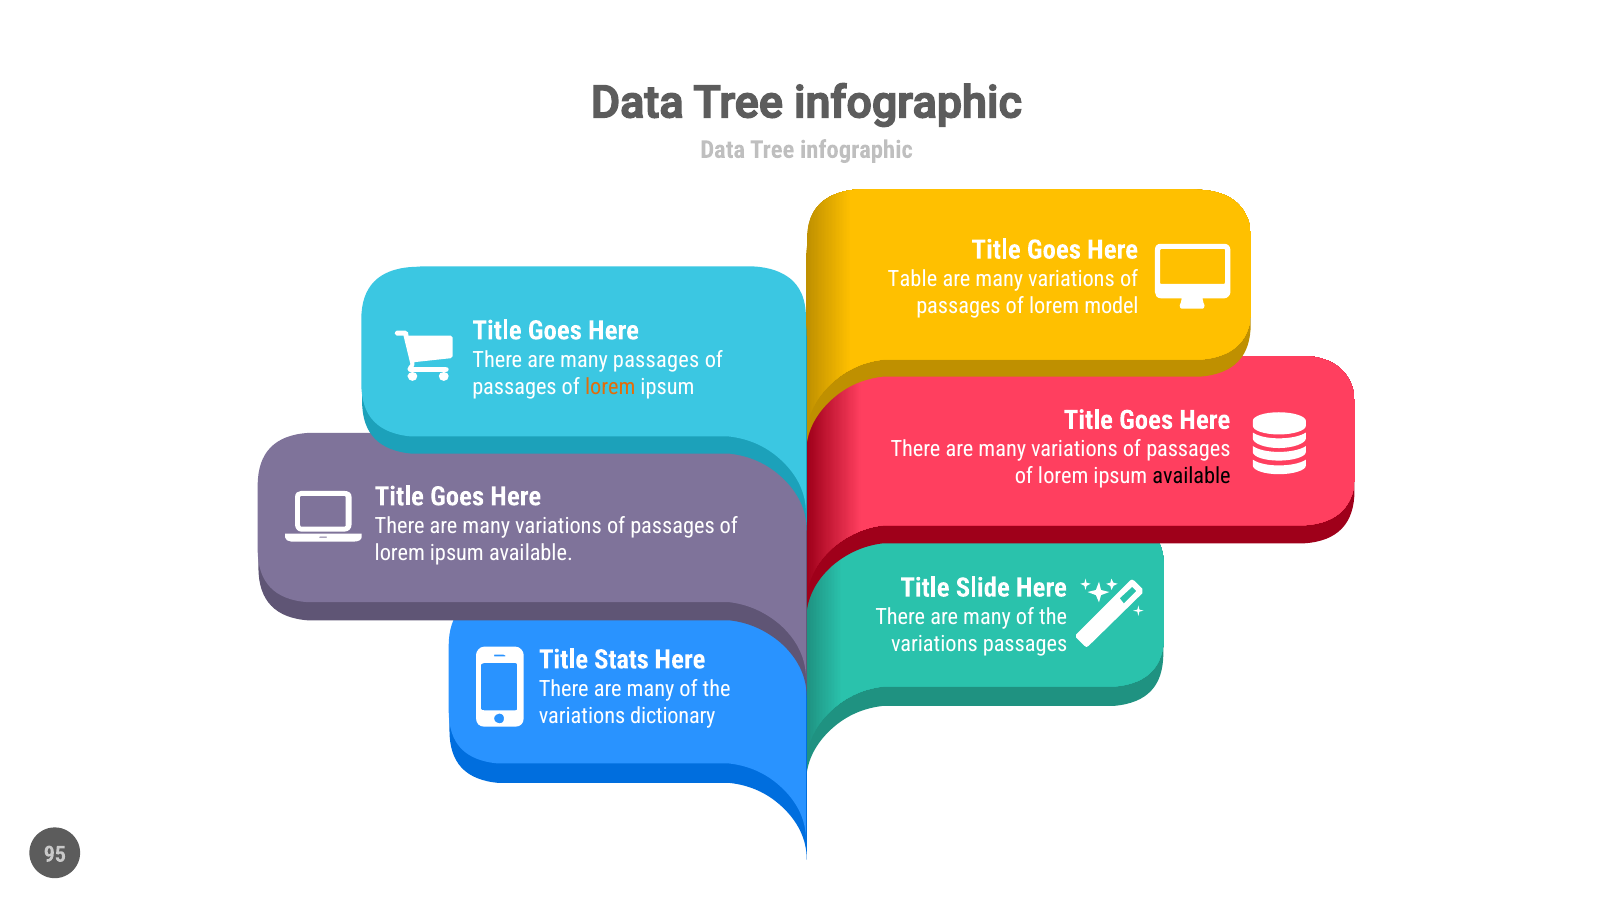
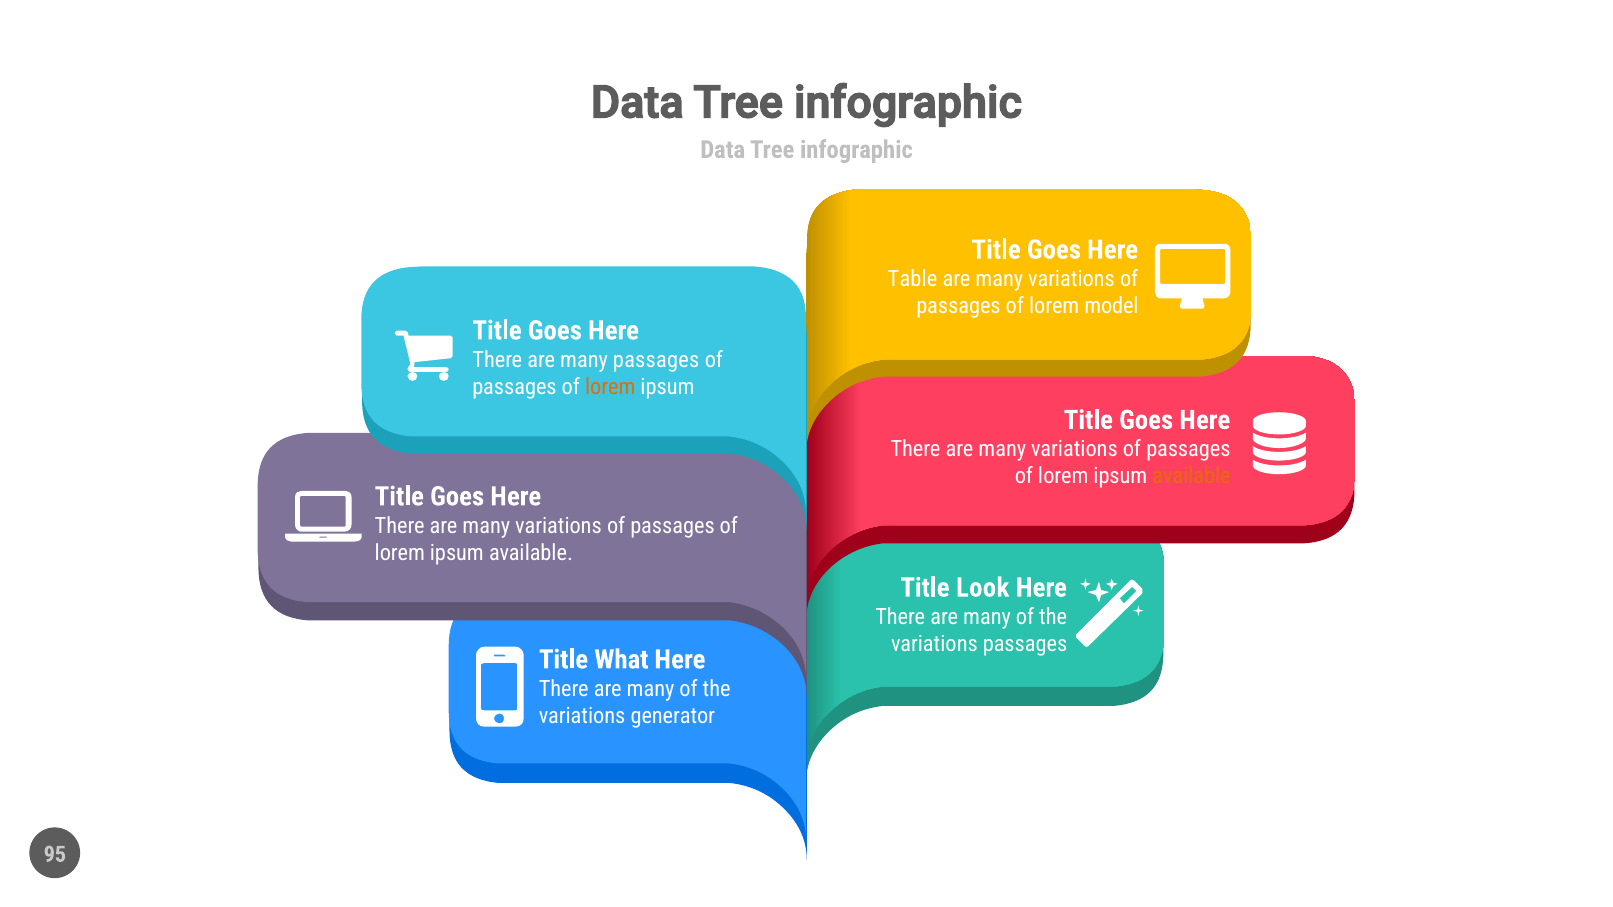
available at (1192, 476) colour: black -> orange
Slide: Slide -> Look
Stats: Stats -> What
dictionary: dictionary -> generator
